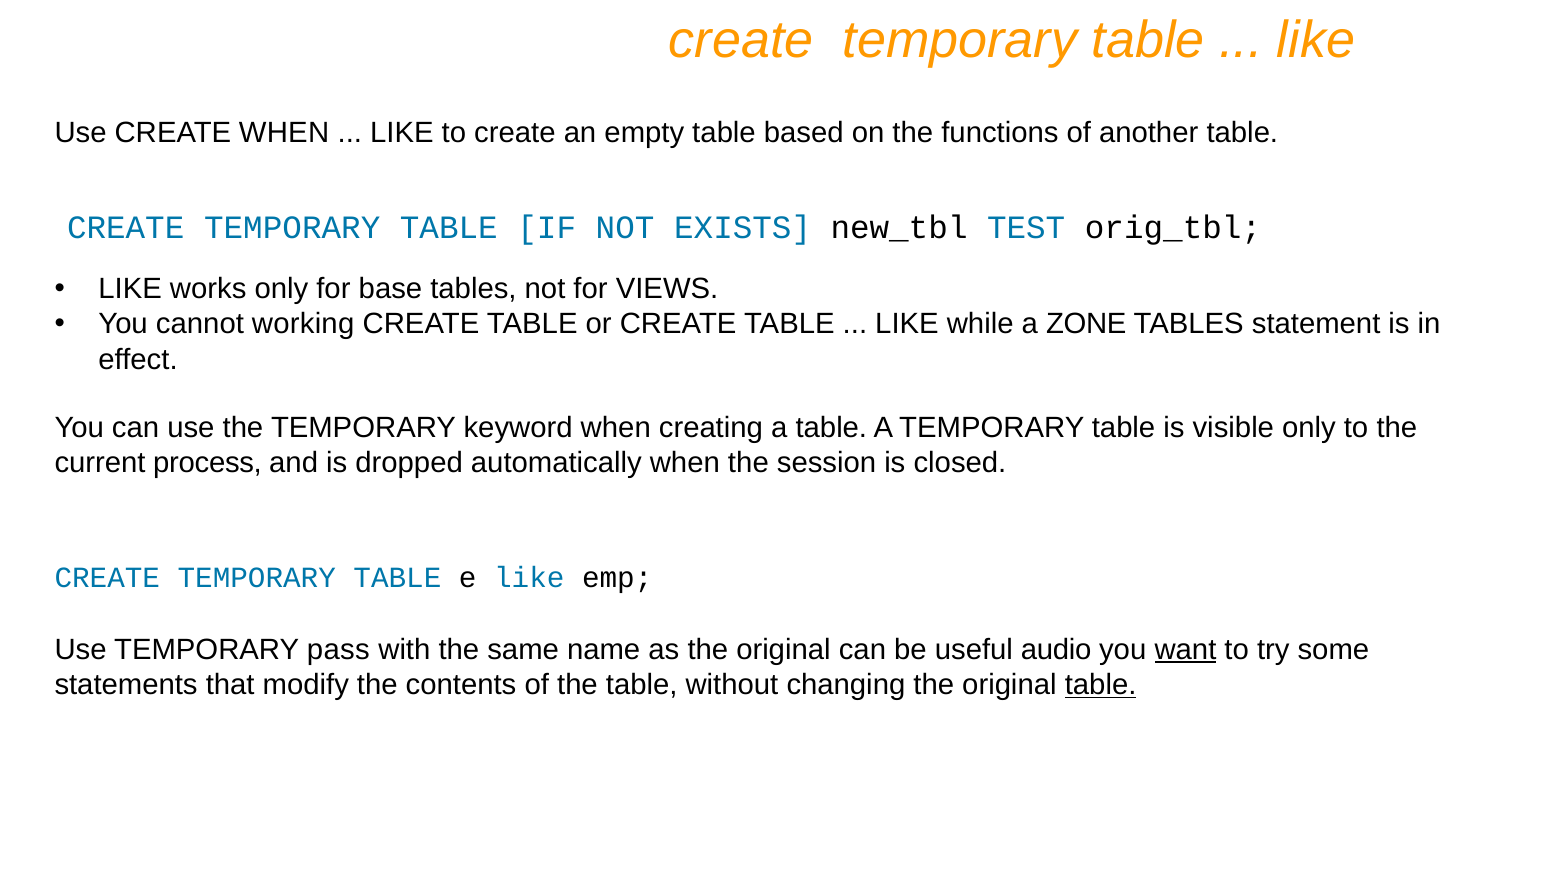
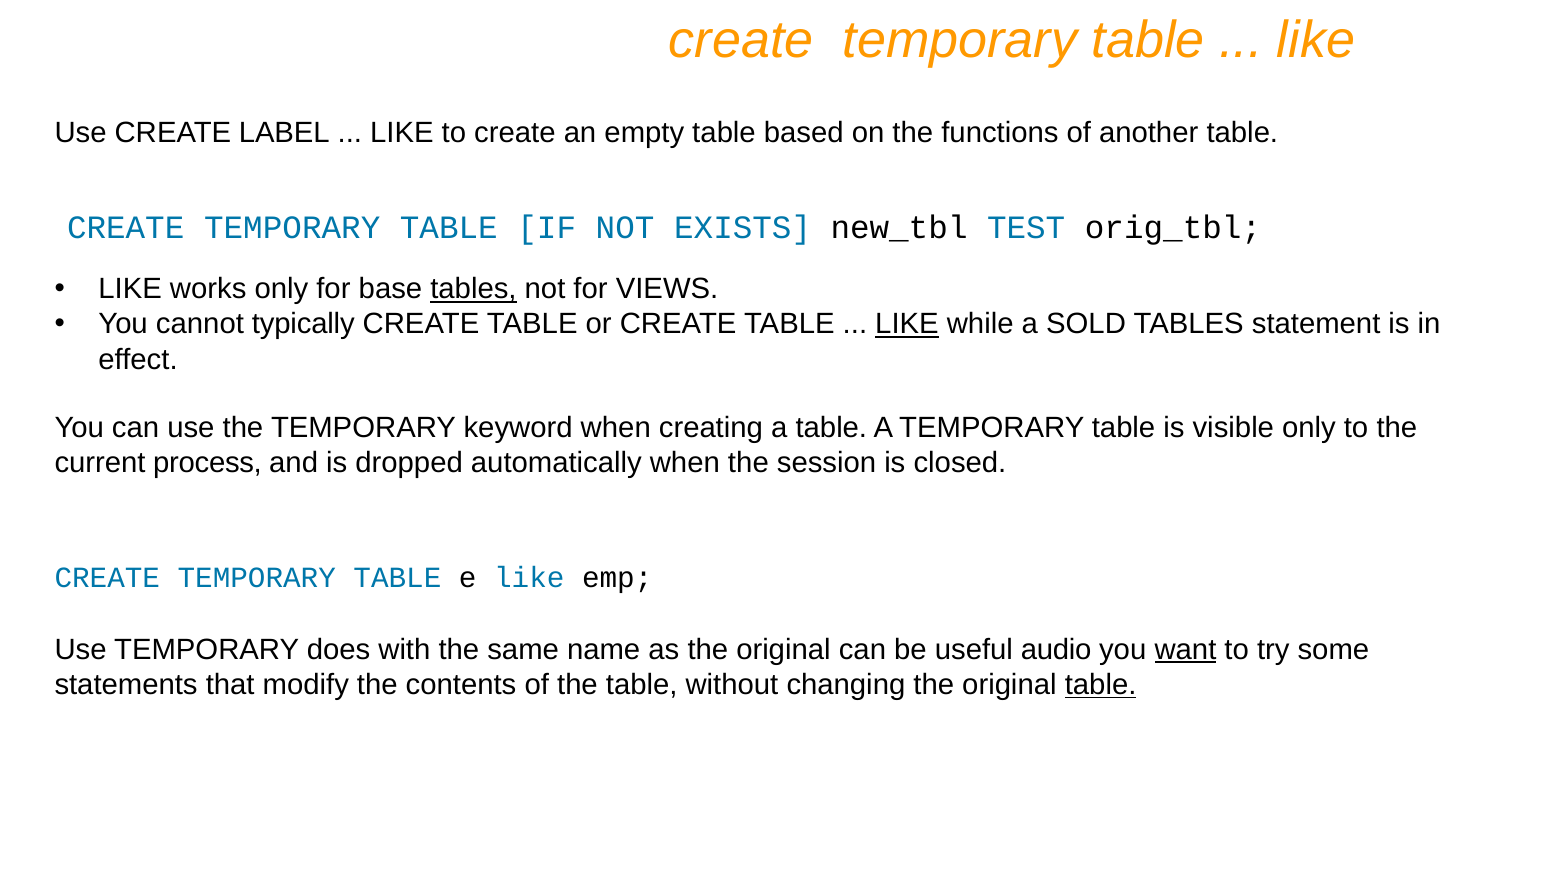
CREATE WHEN: WHEN -> LABEL
tables at (473, 289) underline: none -> present
working: working -> typically
LIKE at (907, 324) underline: none -> present
ZONE: ZONE -> SOLD
pass: pass -> does
